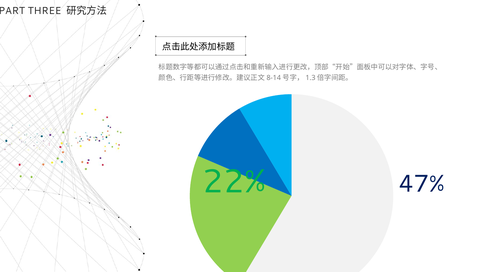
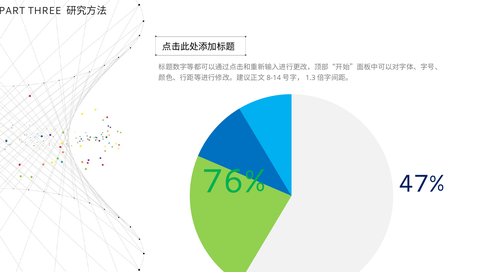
22%: 22% -> 76%
